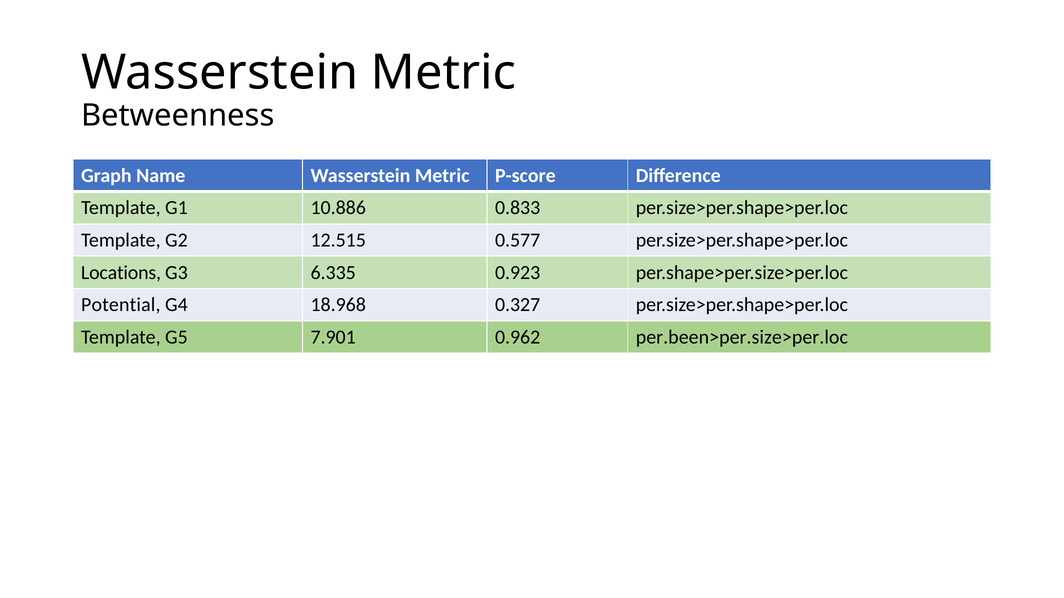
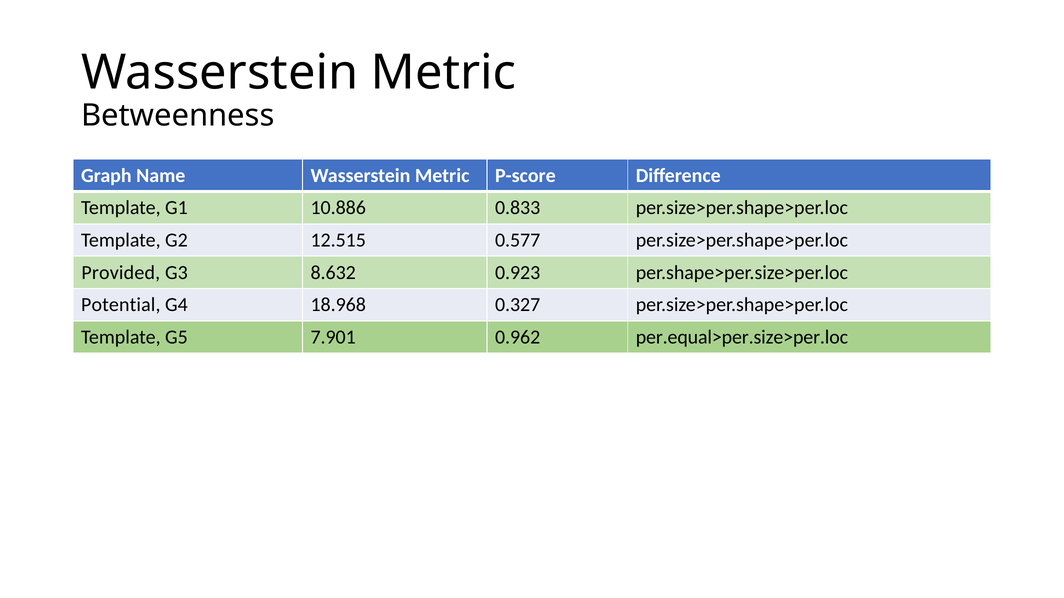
Locations: Locations -> Provided
6.335: 6.335 -> 8.632
per.been>per.size>per.loc: per.been>per.size>per.loc -> per.equal>per.size>per.loc
